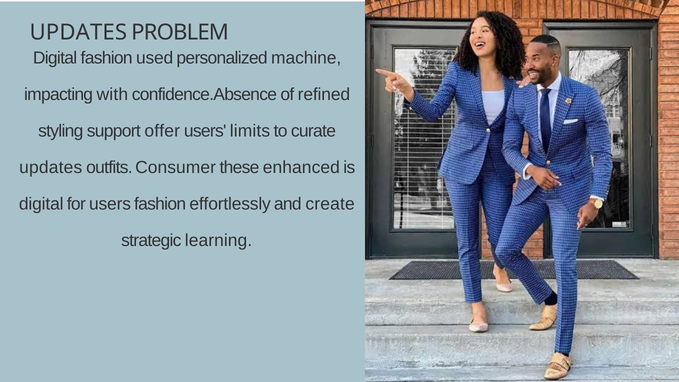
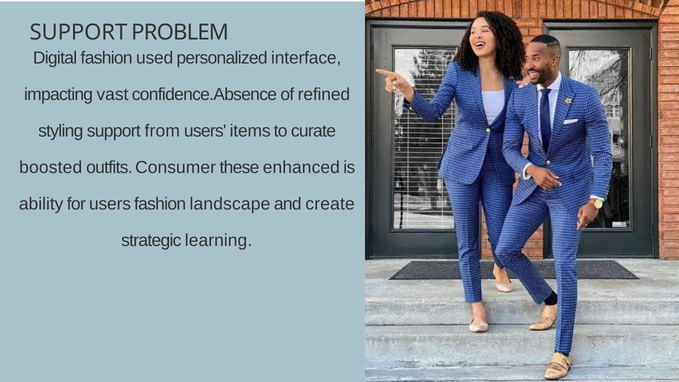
UPDATES at (78, 32): UPDATES -> SUPPORT
machine: machine -> interface
with: with -> vast
offer: offer -> from
limits: limits -> items
updates at (51, 168): updates -> boosted
digital at (41, 204): digital -> ability
effortlessly: effortlessly -> landscape
